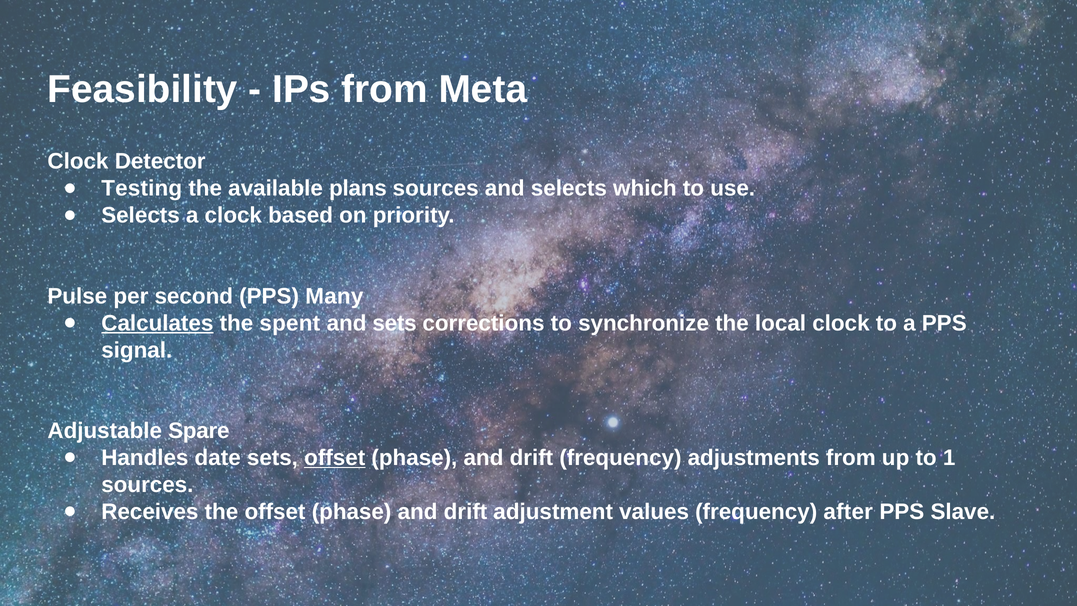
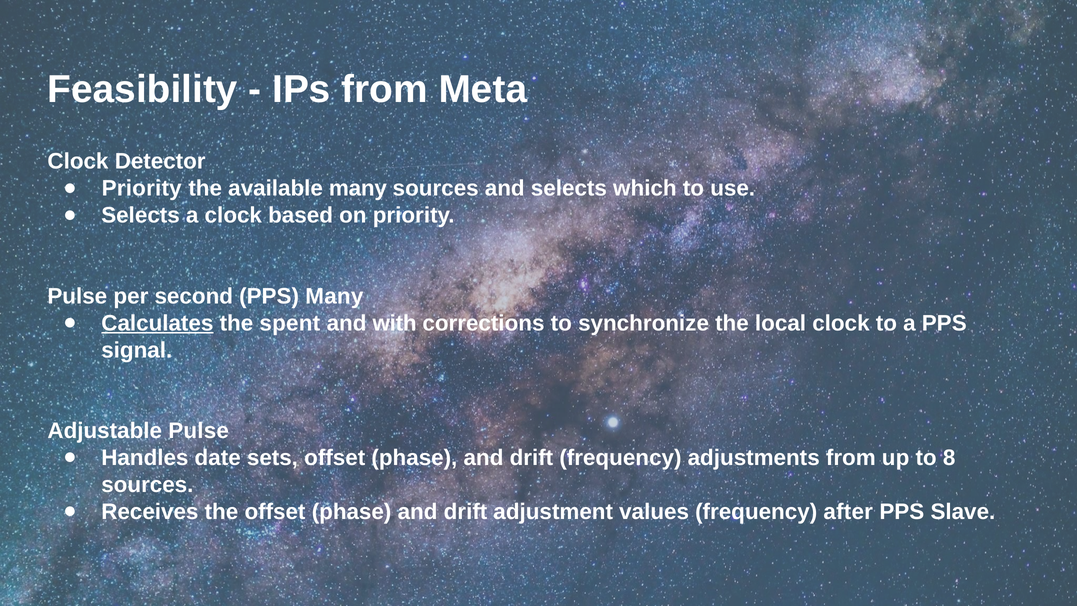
Testing at (142, 188): Testing -> Priority
available plans: plans -> many
and sets: sets -> with
Adjustable Spare: Spare -> Pulse
offset at (335, 458) underline: present -> none
1: 1 -> 8
